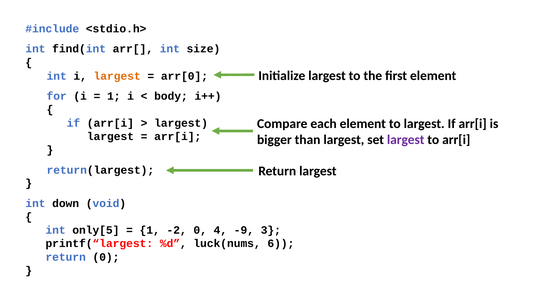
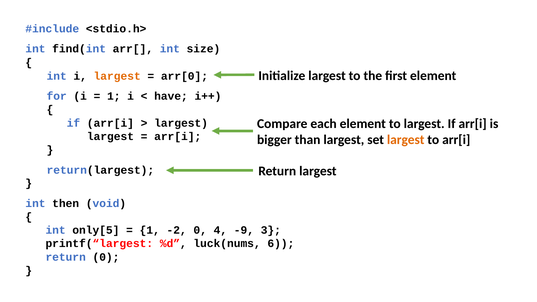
body: body -> have
largest at (406, 140) colour: purple -> orange
down: down -> then
